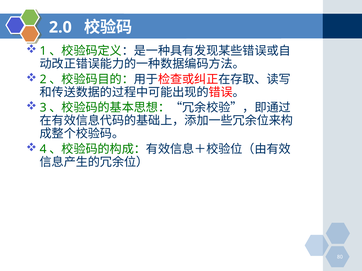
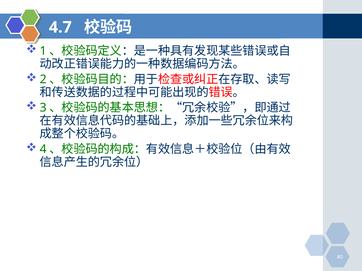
2.0: 2.0 -> 4.7
